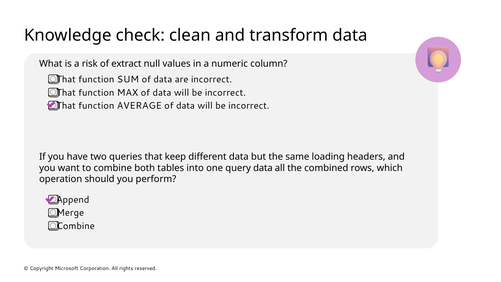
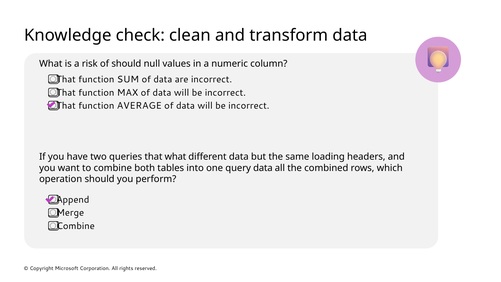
of extract: extract -> should
that keep: keep -> what
